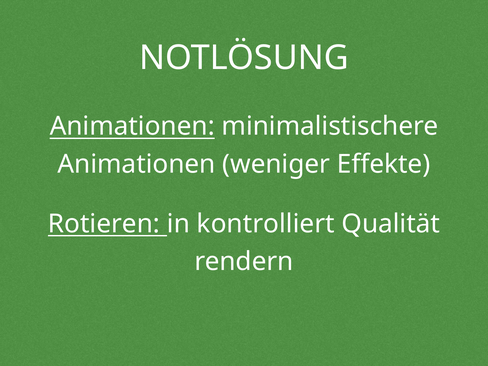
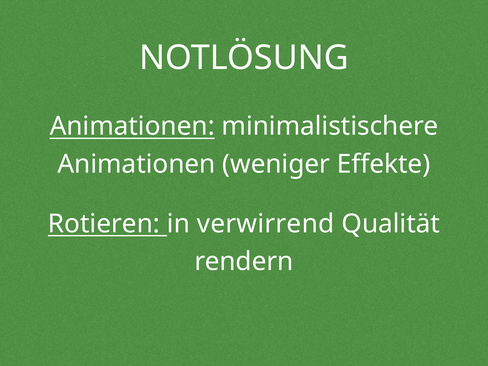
kontrolliert: kontrolliert -> verwirrend
